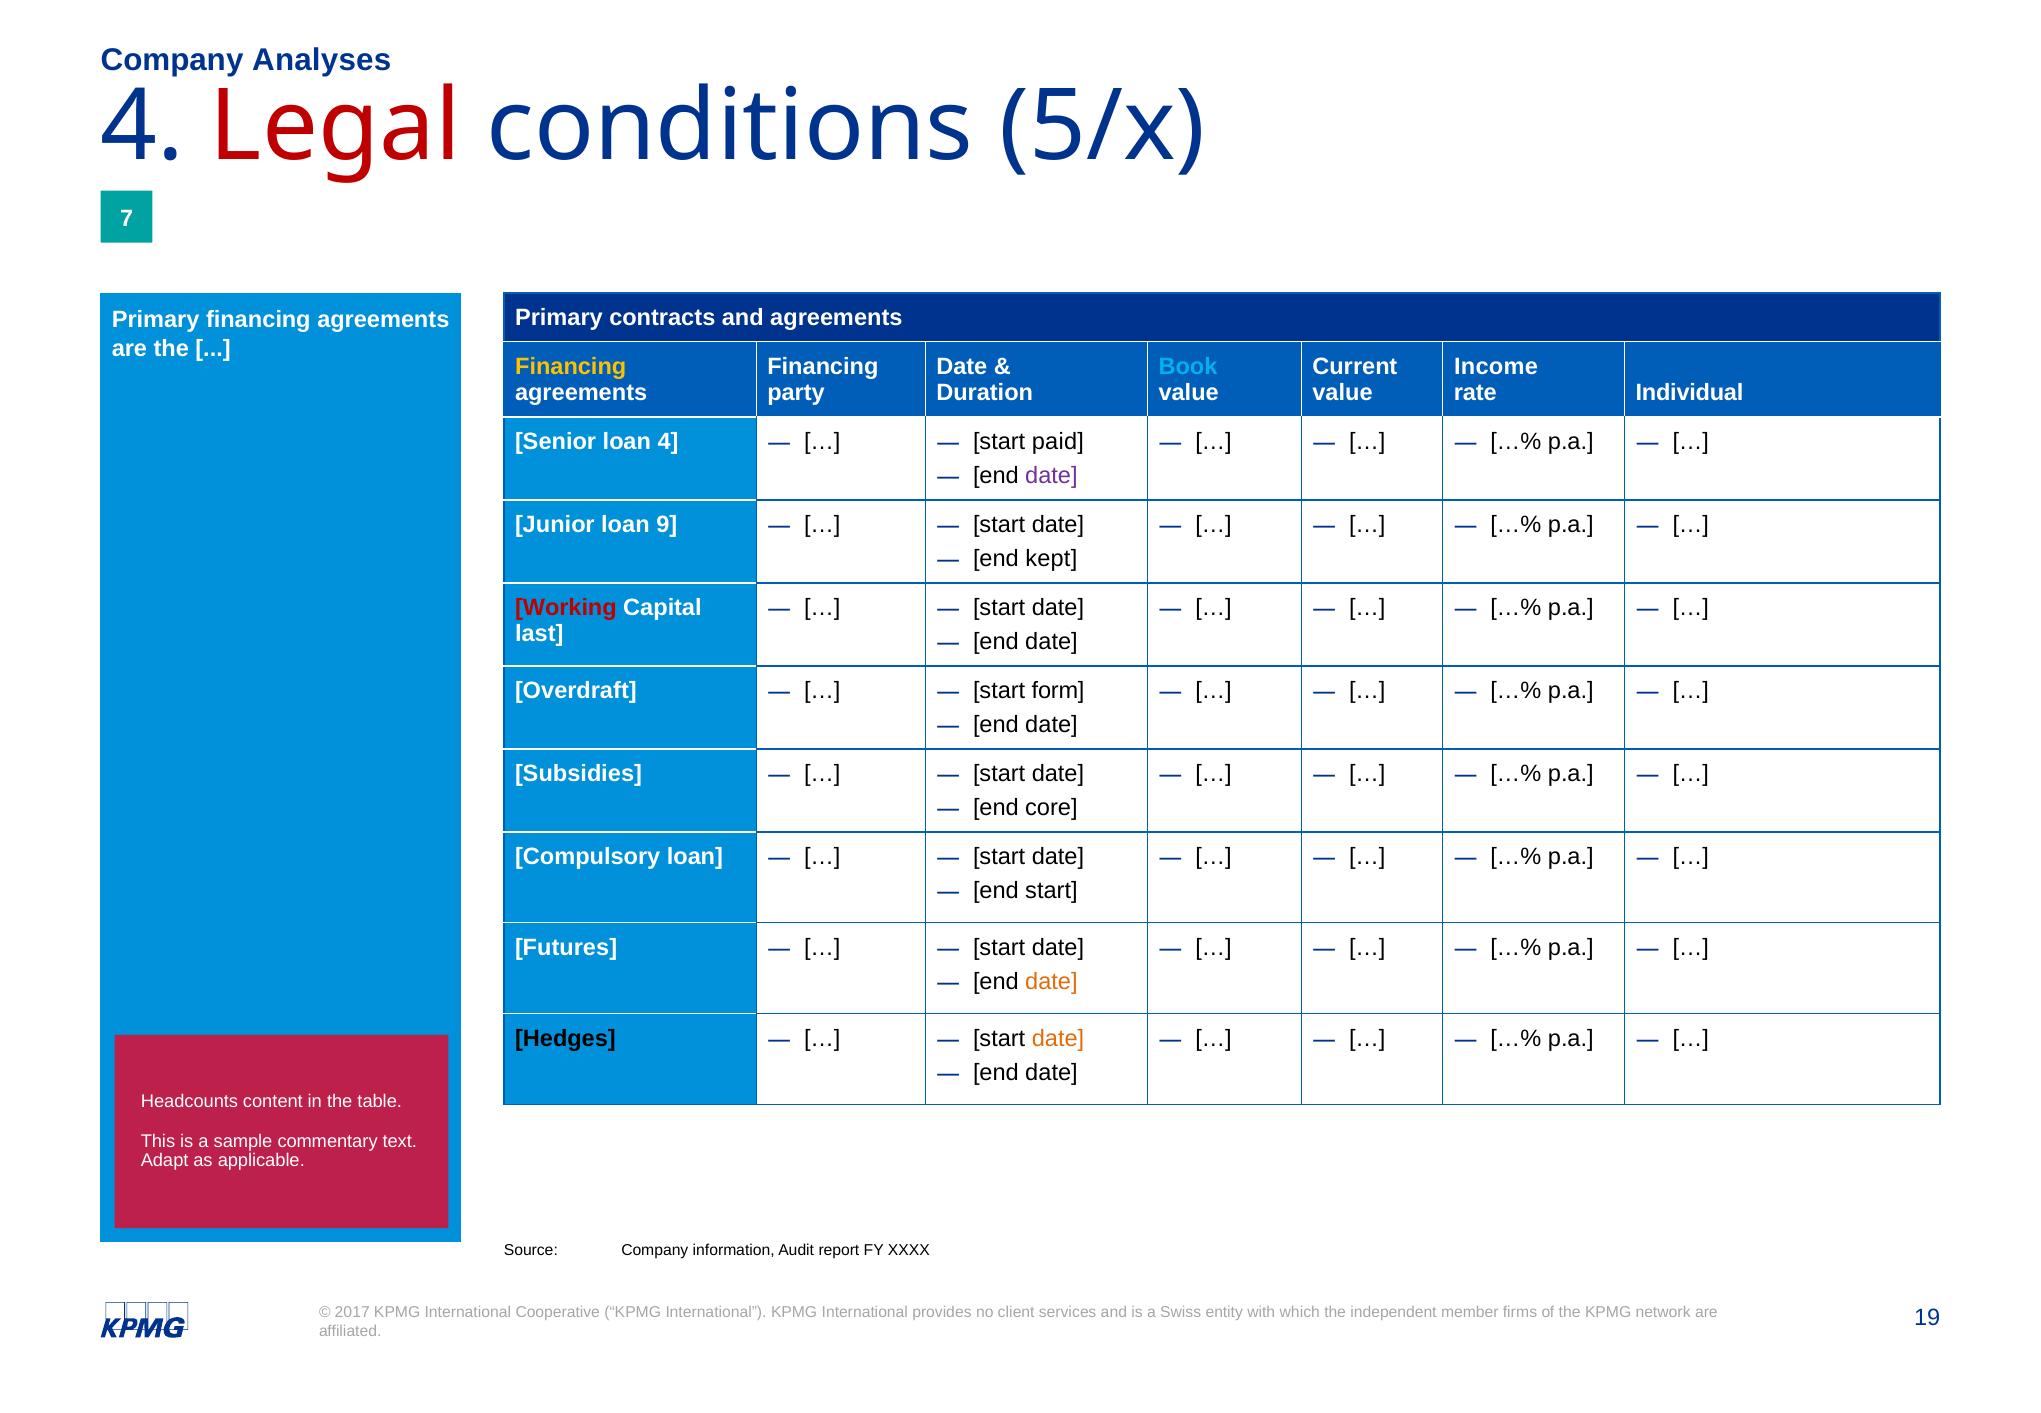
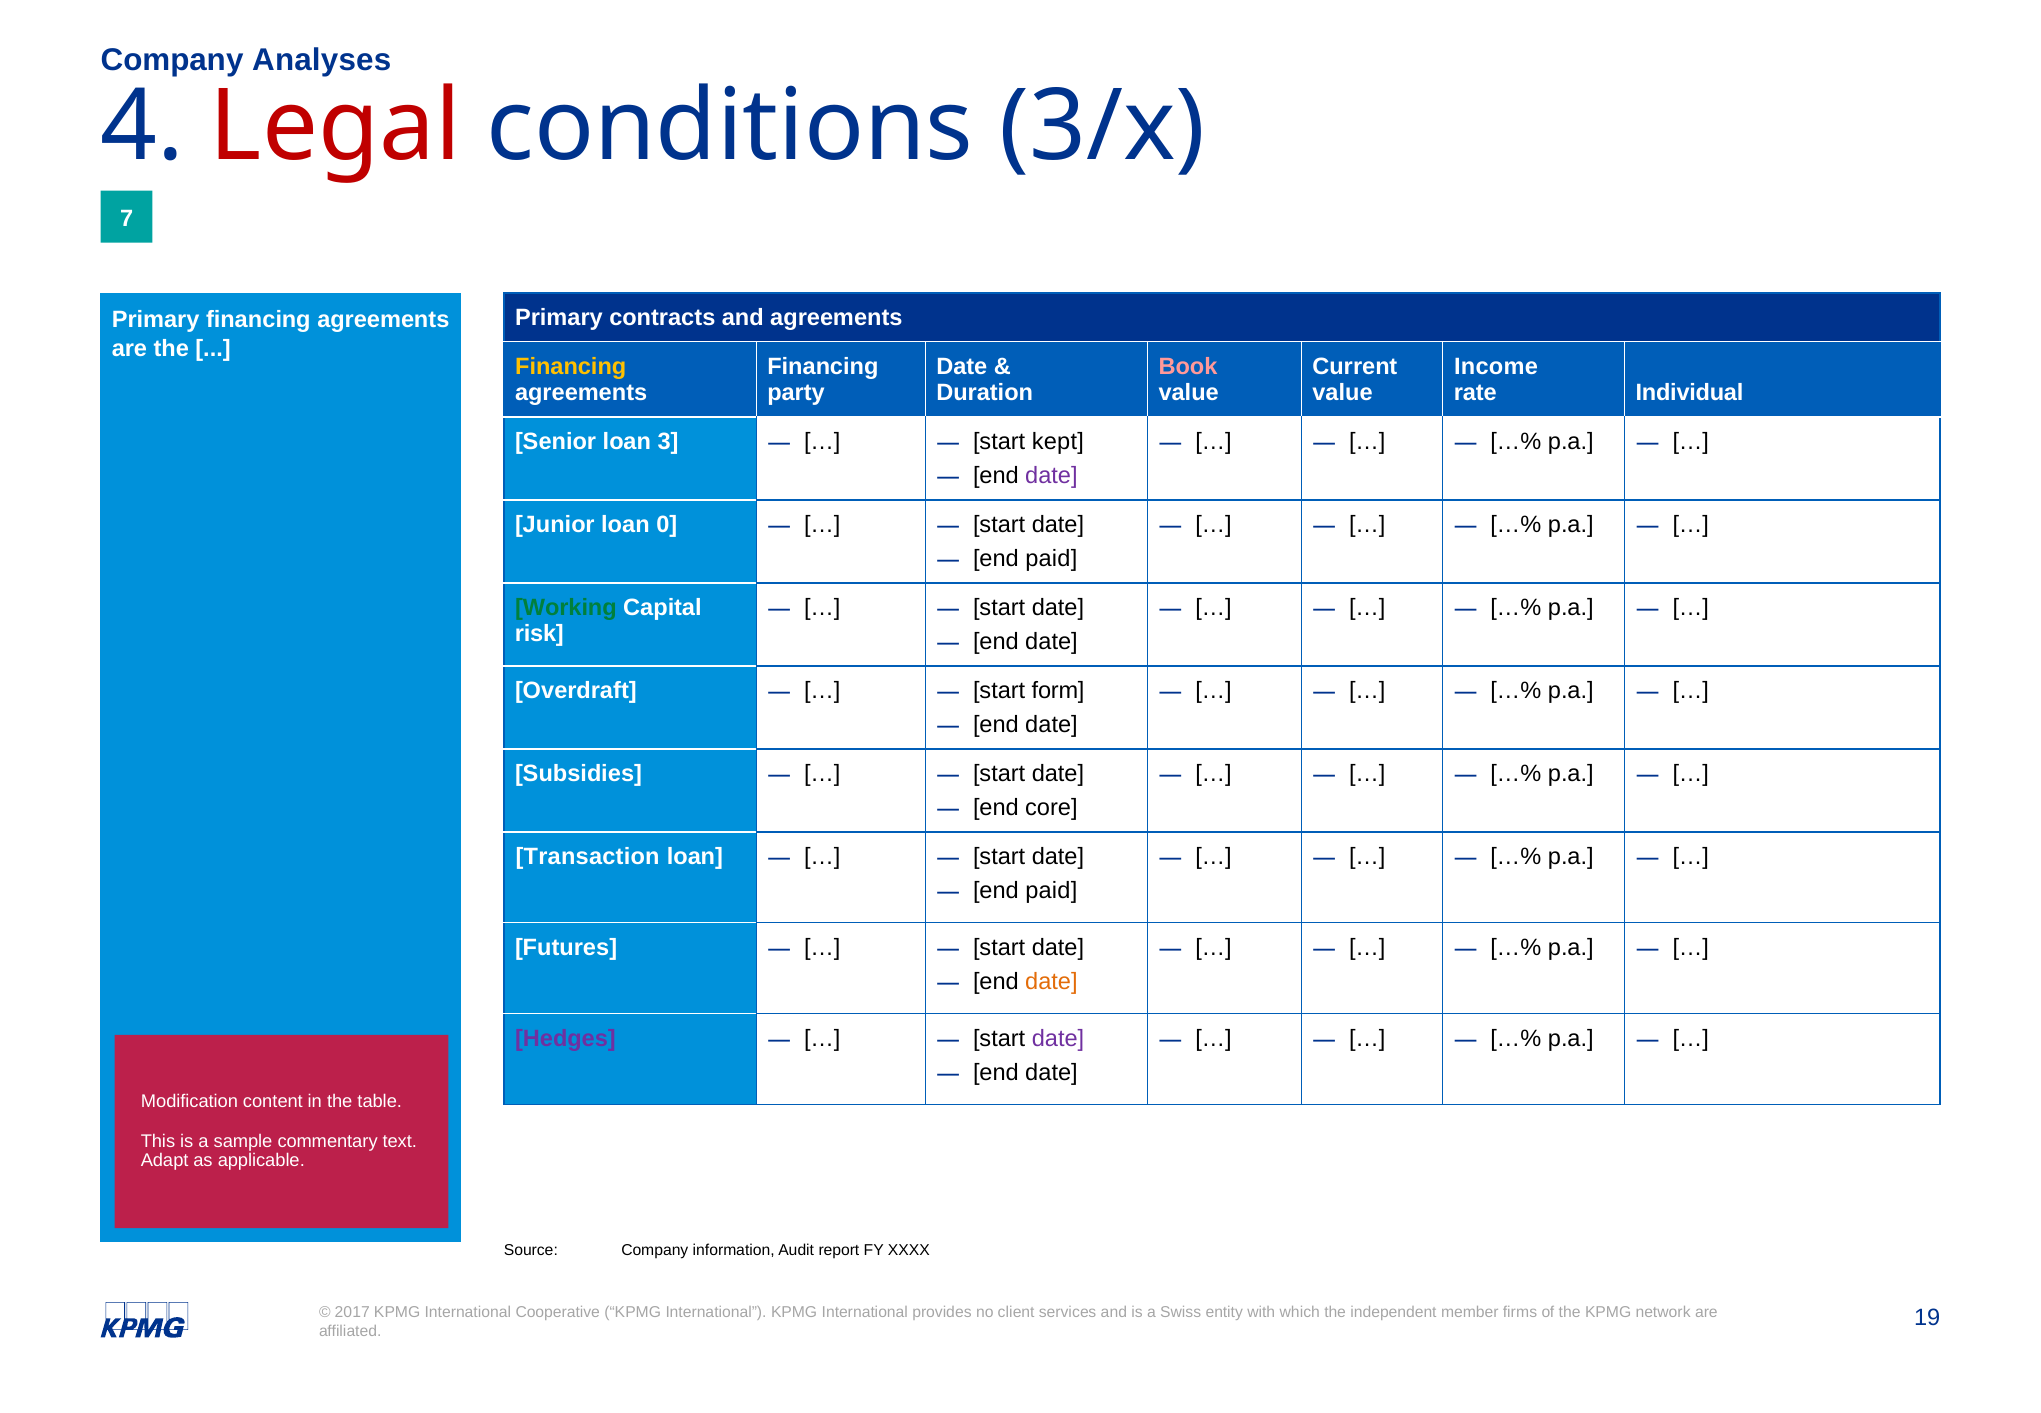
5/x: 5/x -> 3/x
Book colour: light blue -> pink
loan 4: 4 -> 3
paid: paid -> kept
9: 9 -> 0
kept at (1051, 559): kept -> paid
Working colour: red -> green
last: last -> risk
Compulsory: Compulsory -> Transaction
start at (1051, 891): start -> paid
Hedges colour: black -> purple
date at (1058, 1038) colour: orange -> purple
Headcounts: Headcounts -> Modification
